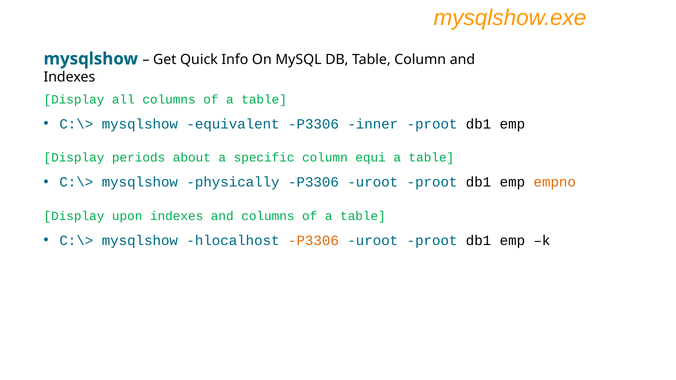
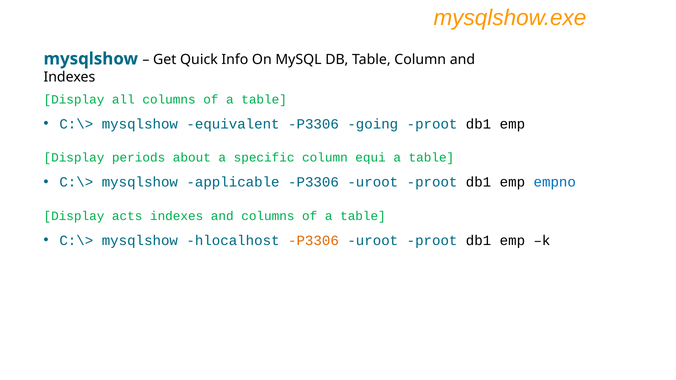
inner: inner -> going
physically: physically -> applicable
empno colour: orange -> blue
upon: upon -> acts
